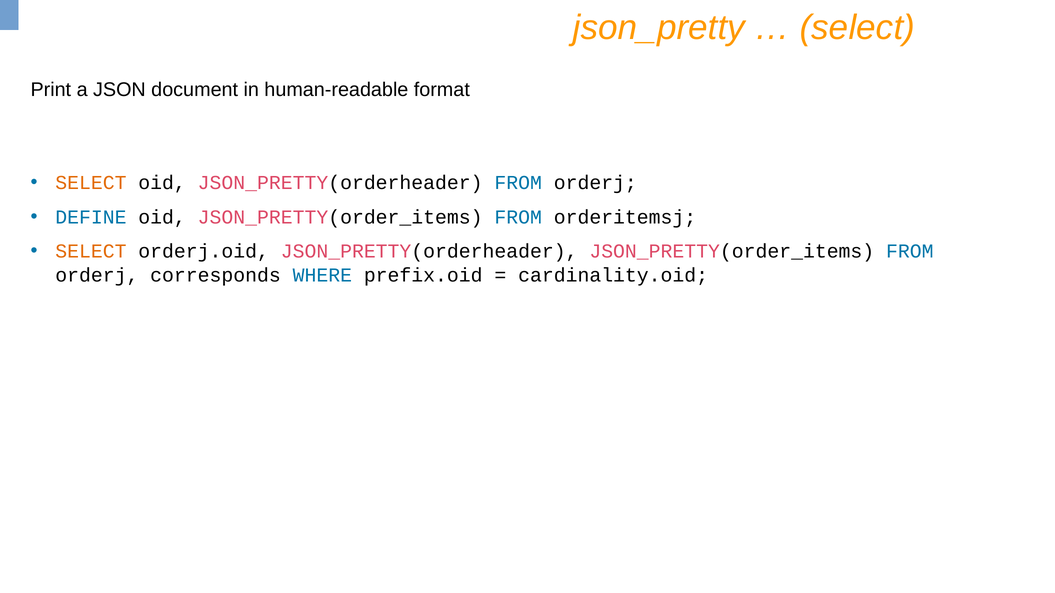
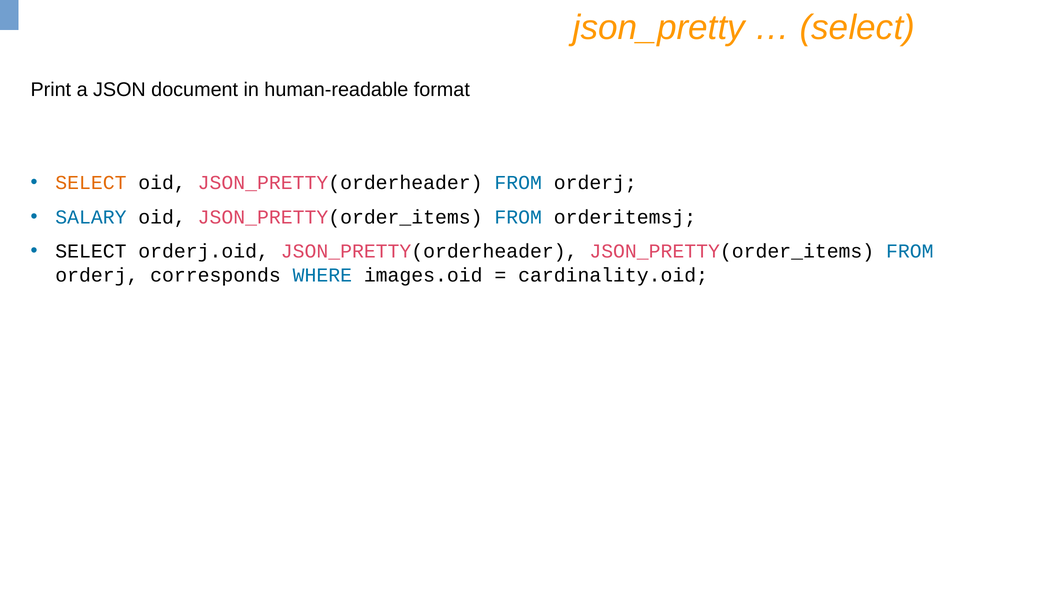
DEFINE: DEFINE -> SALARY
SELECT at (91, 252) colour: orange -> black
prefix.oid: prefix.oid -> images.oid
